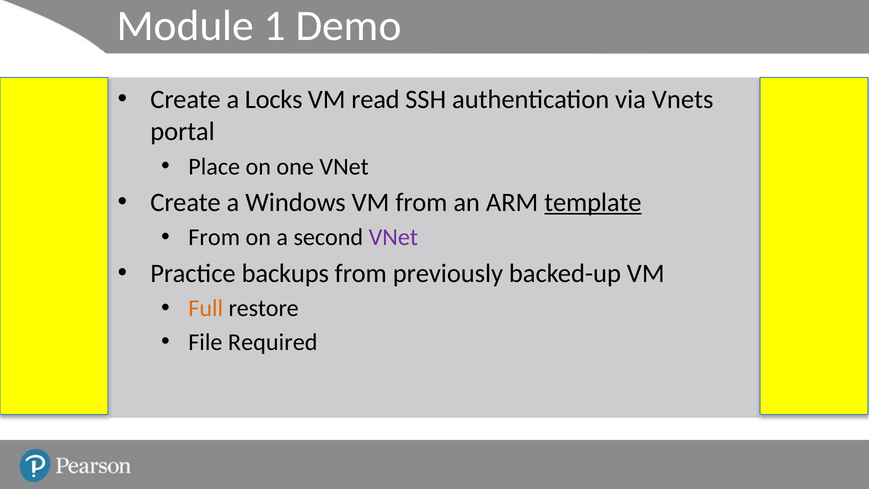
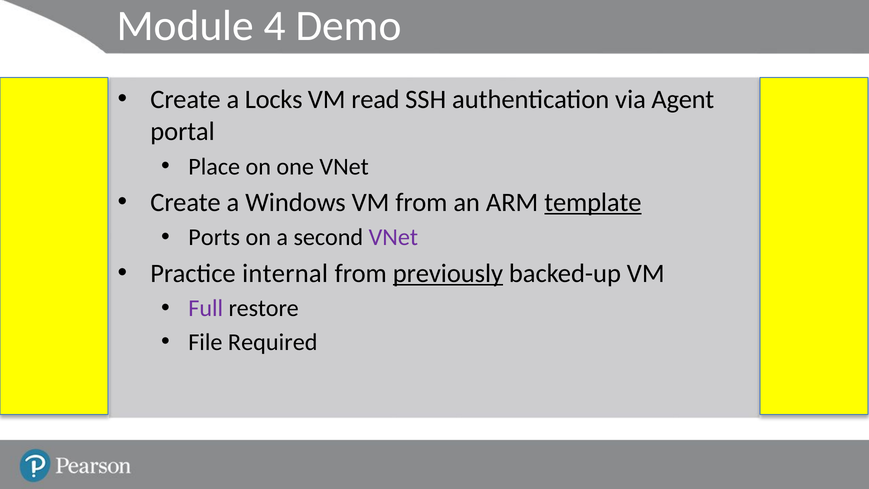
1: 1 -> 4
Vnets: Vnets -> Agent
From at (214, 237): From -> Ports
backups: backups -> internal
previously underline: none -> present
Full colour: orange -> purple
